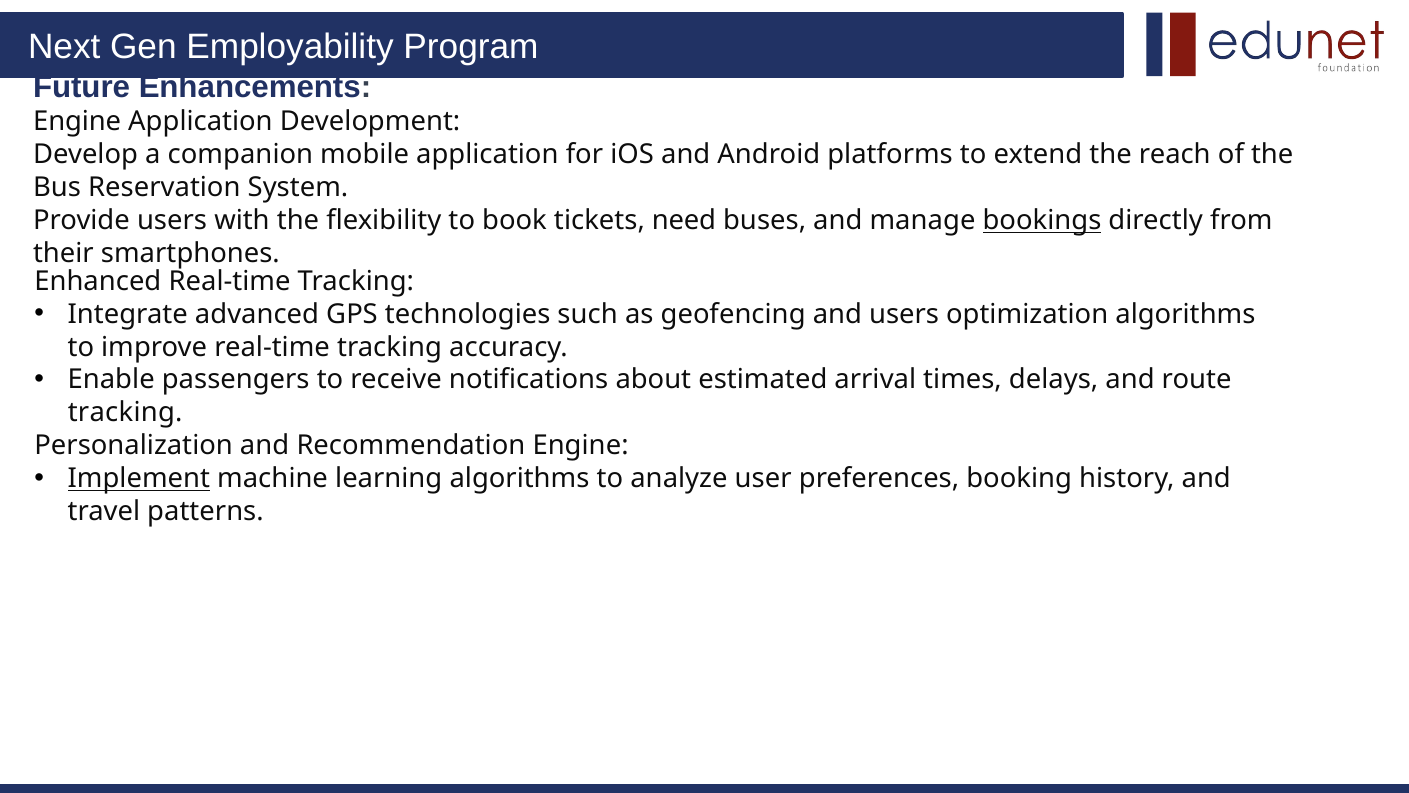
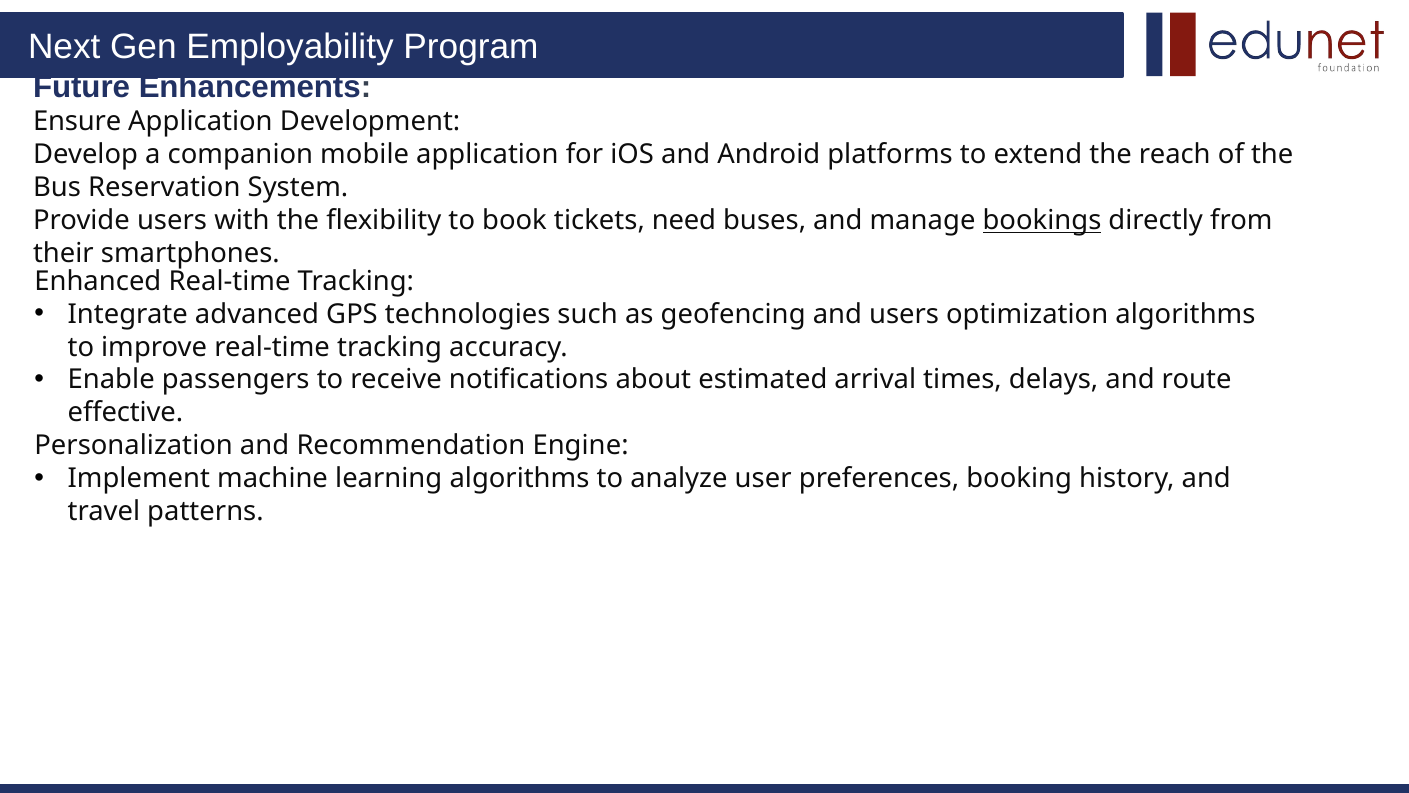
Engine at (77, 122): Engine -> Ensure
tracking at (125, 413): tracking -> effective
Implement underline: present -> none
